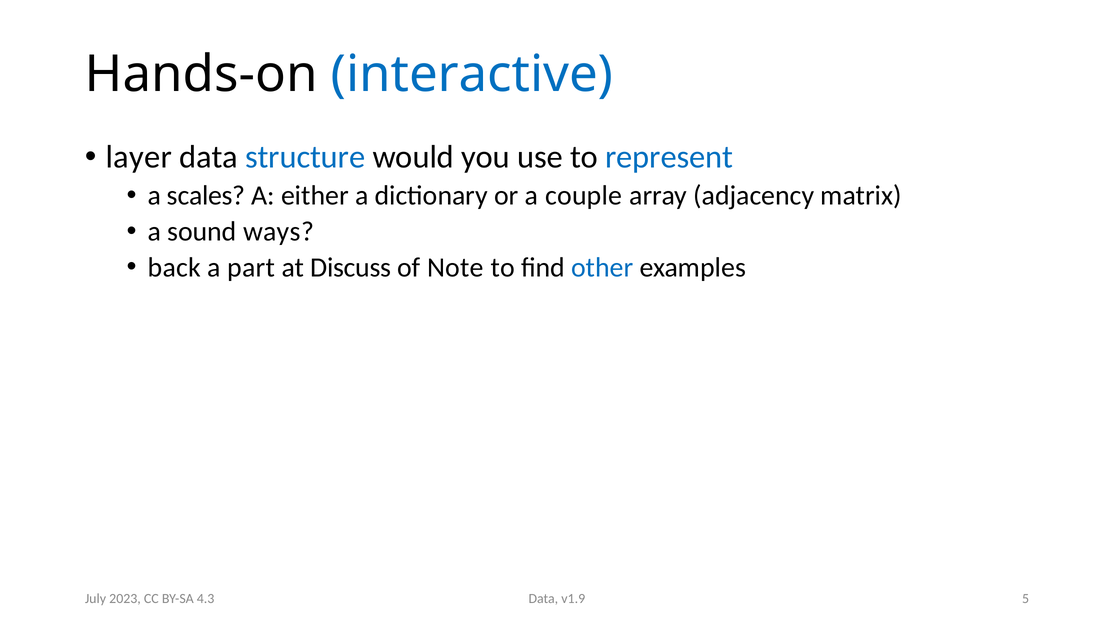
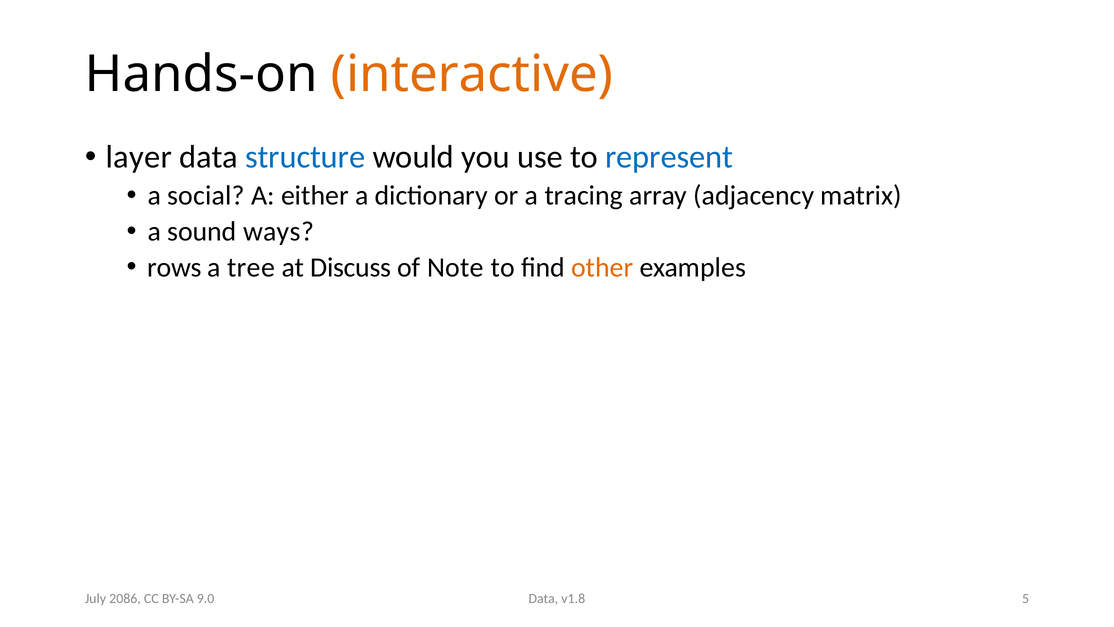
interactive colour: blue -> orange
scales: scales -> social
couple: couple -> tracing
back: back -> rows
part: part -> tree
other colour: blue -> orange
v1.9: v1.9 -> v1.8
2023: 2023 -> 2086
4.3: 4.3 -> 9.0
